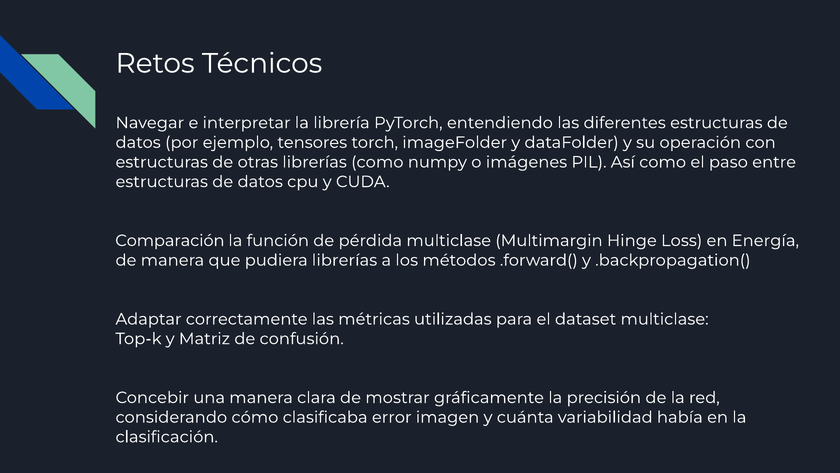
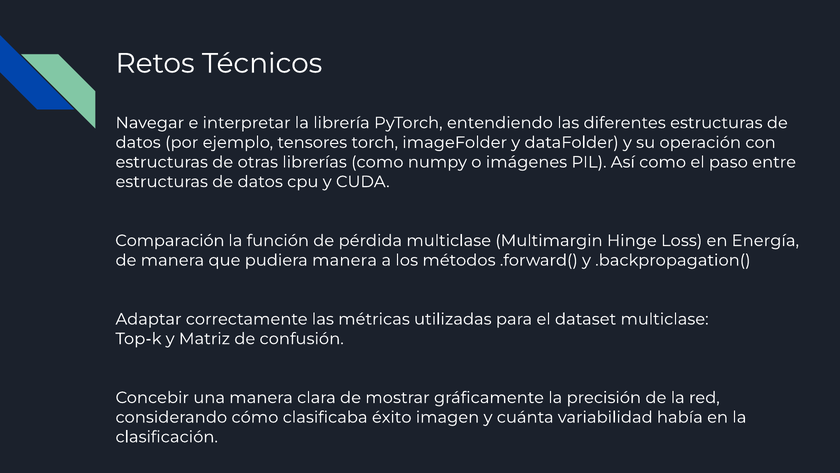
pudiera librerías: librerías -> manera
error: error -> éxito
